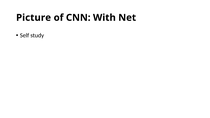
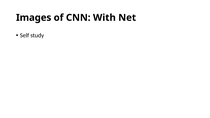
Picture: Picture -> Images
